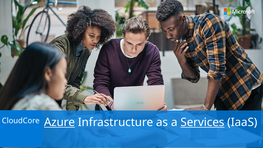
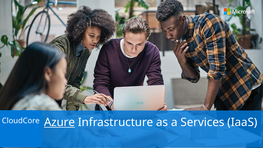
Services underline: present -> none
